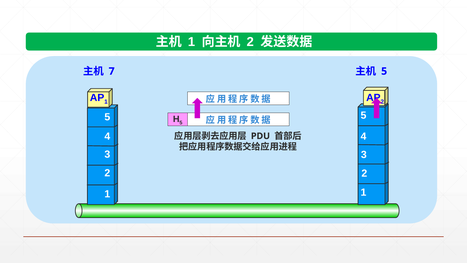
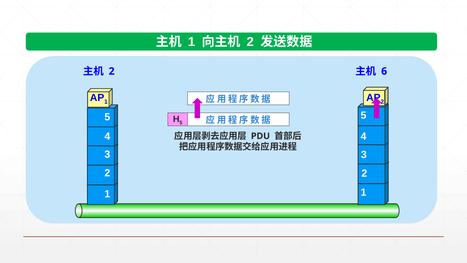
7 at (112, 71): 7 -> 2
5 at (384, 71): 5 -> 6
